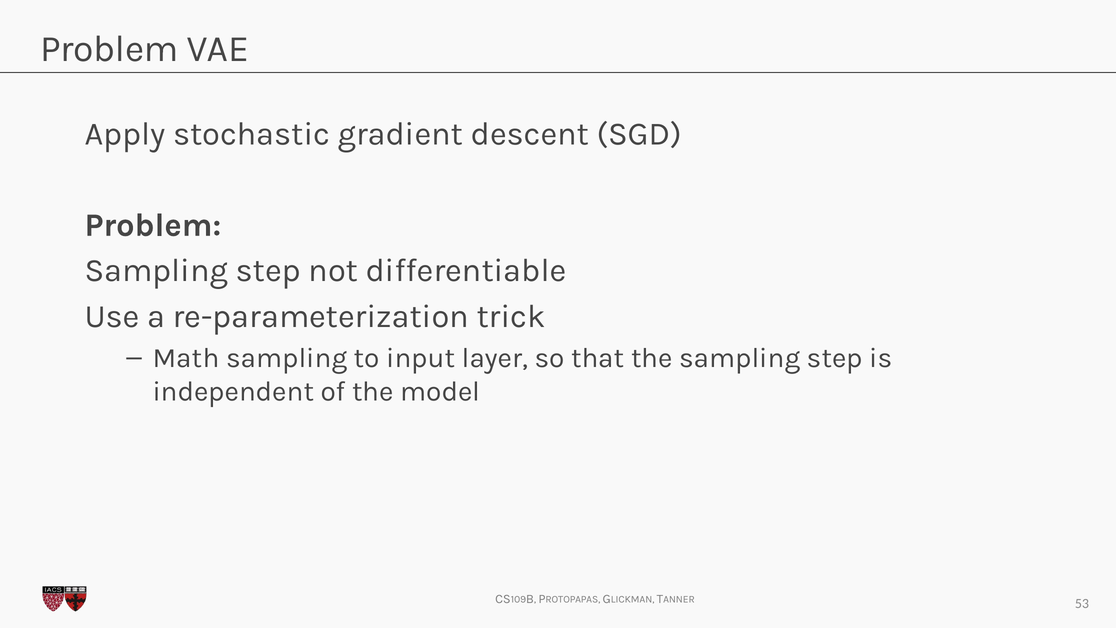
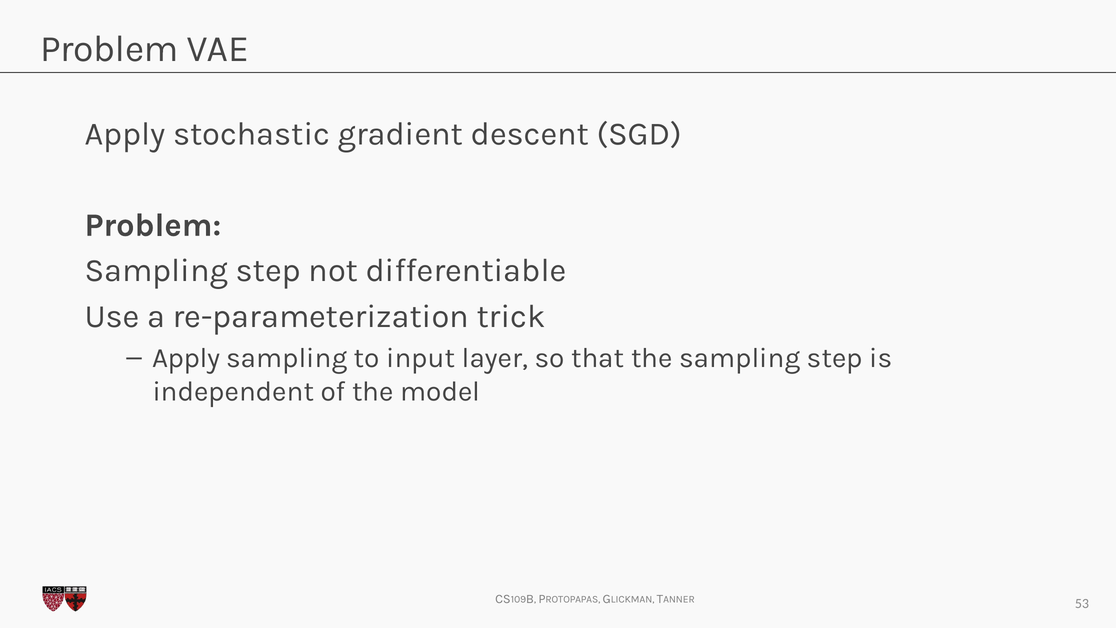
Math at (186, 358): Math -> Apply
